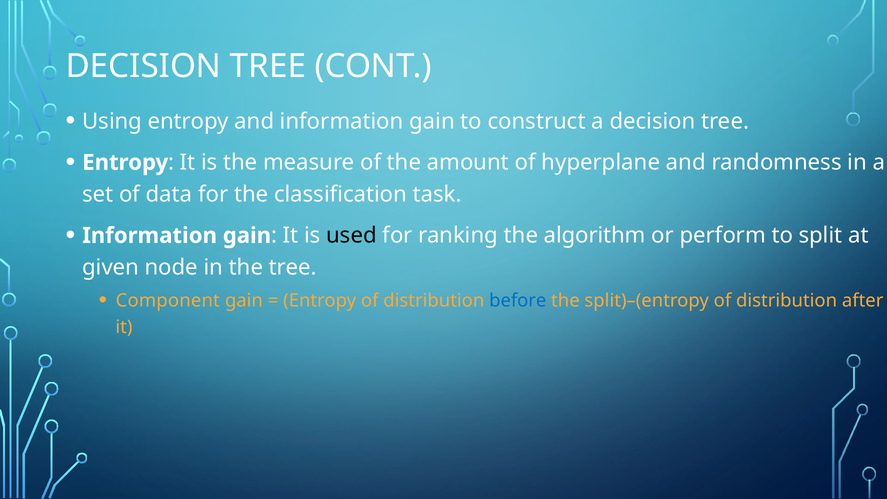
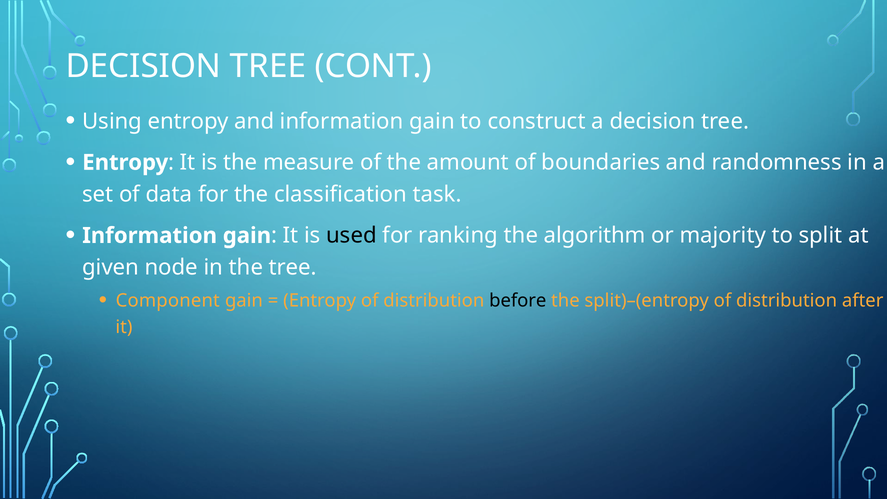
hyperplane: hyperplane -> boundaries
perform: perform -> majority
before colour: blue -> black
